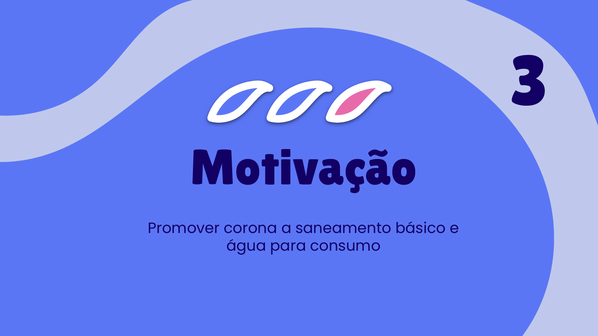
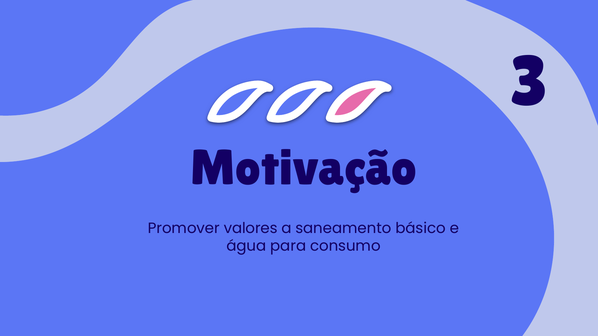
corona: corona -> valores
